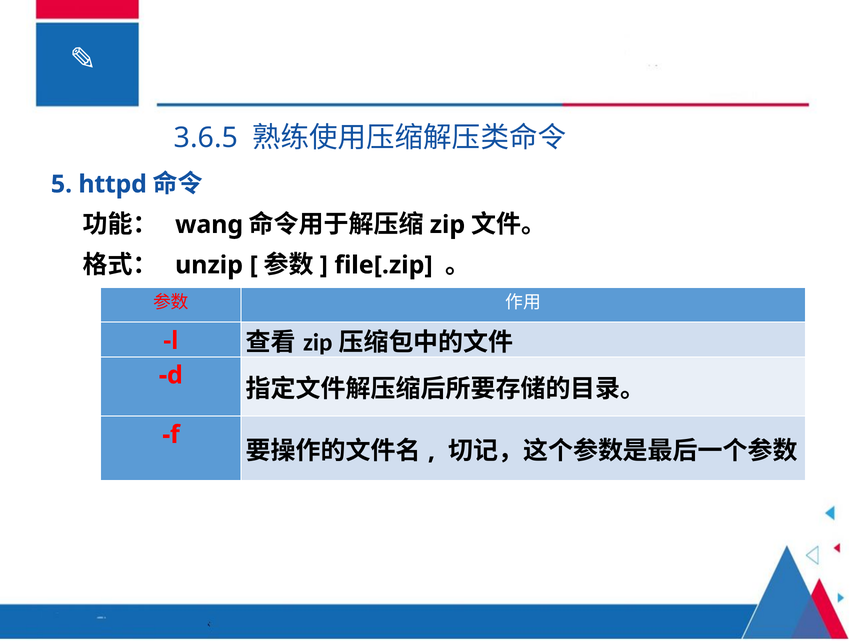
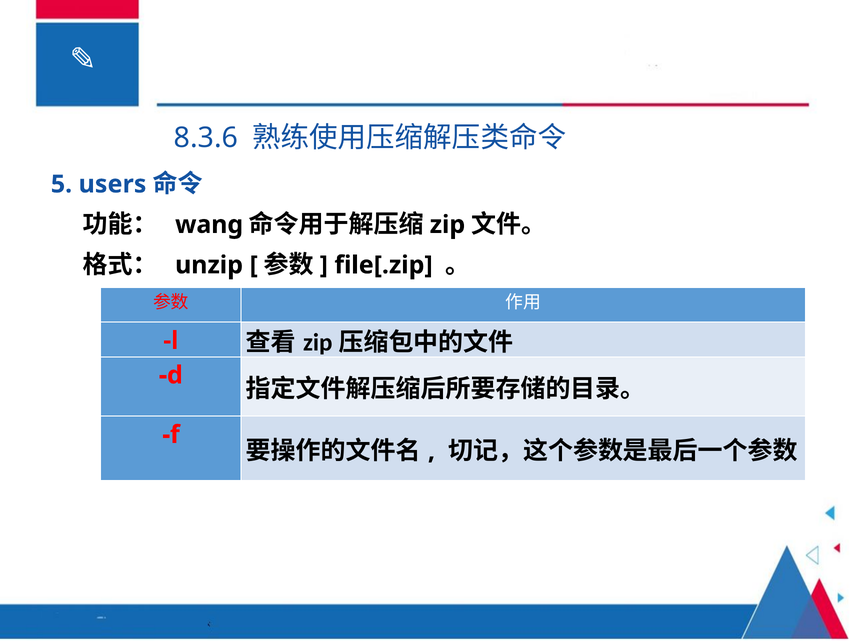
3.6.5: 3.6.5 -> 8.3.6
httpd: httpd -> users
